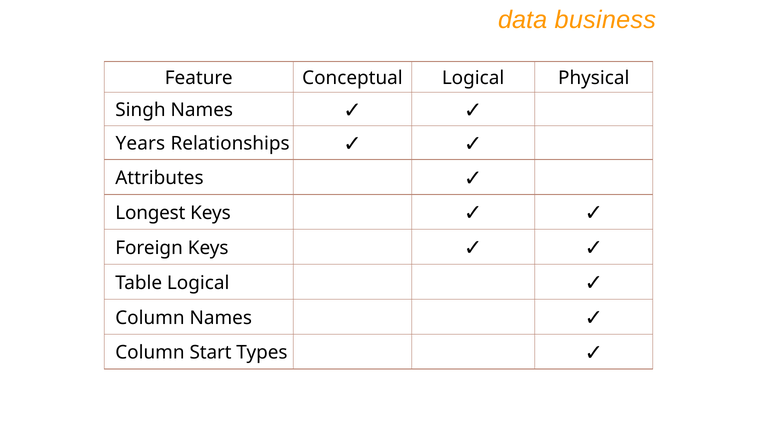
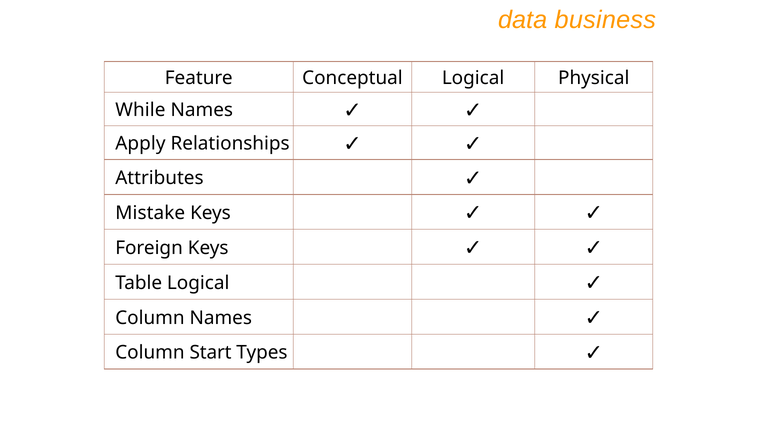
Singh: Singh -> While
Years: Years -> Apply
Longest: Longest -> Mistake
